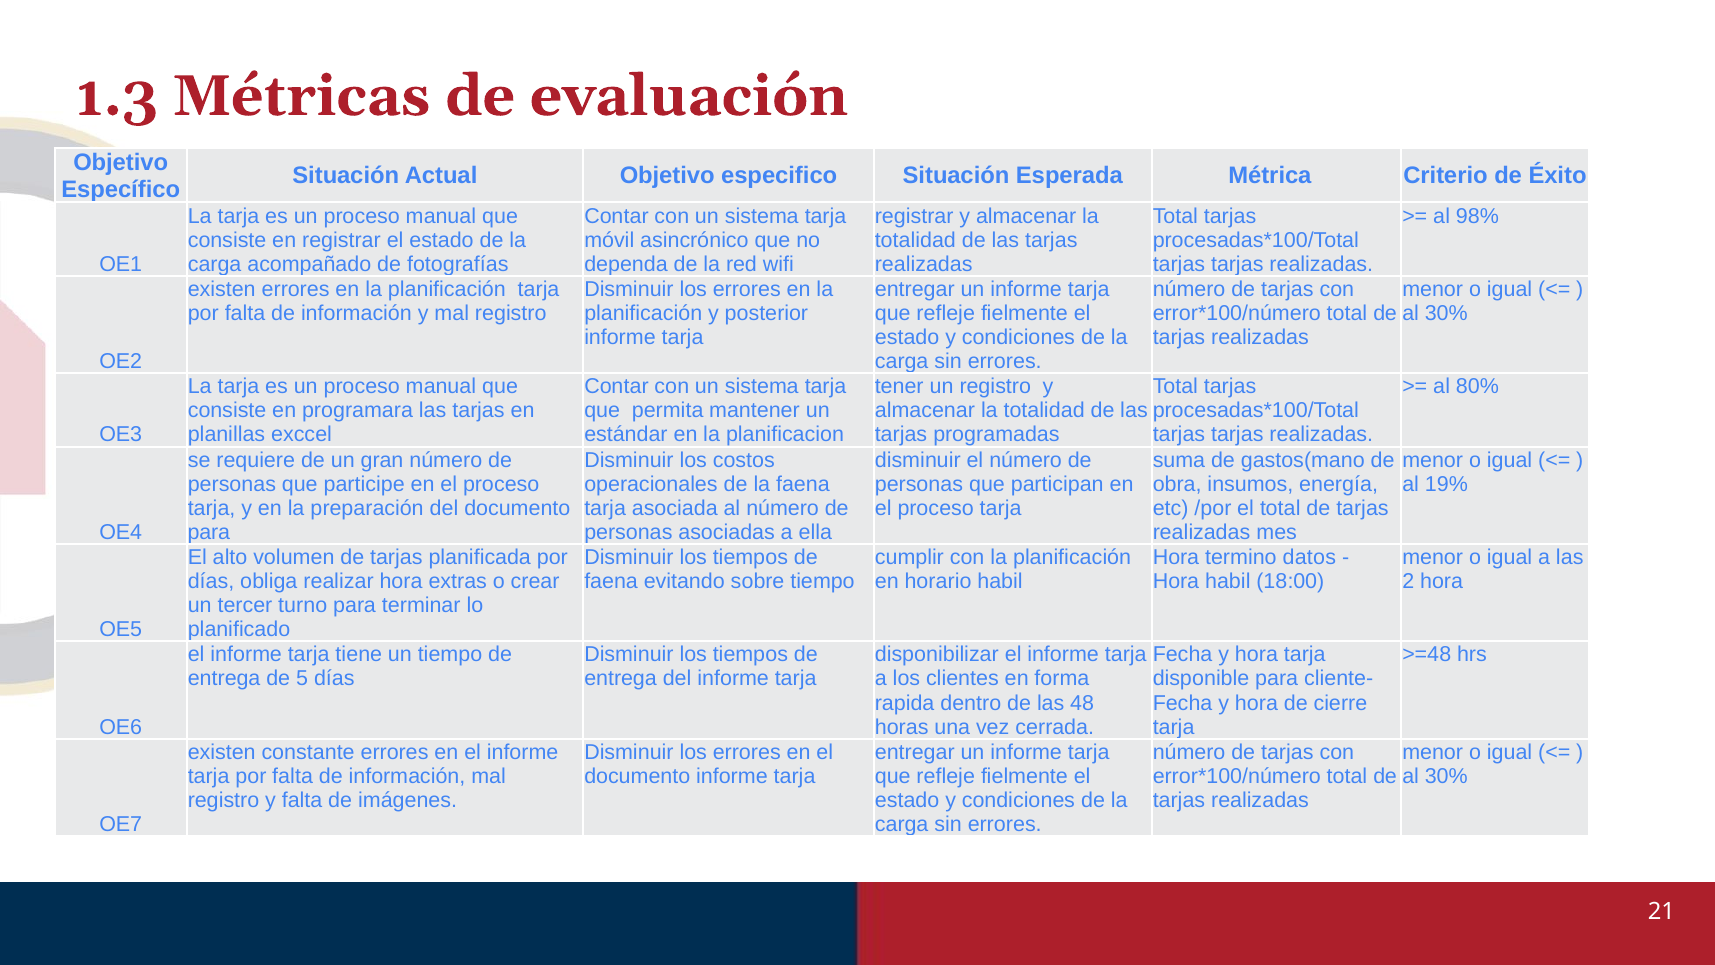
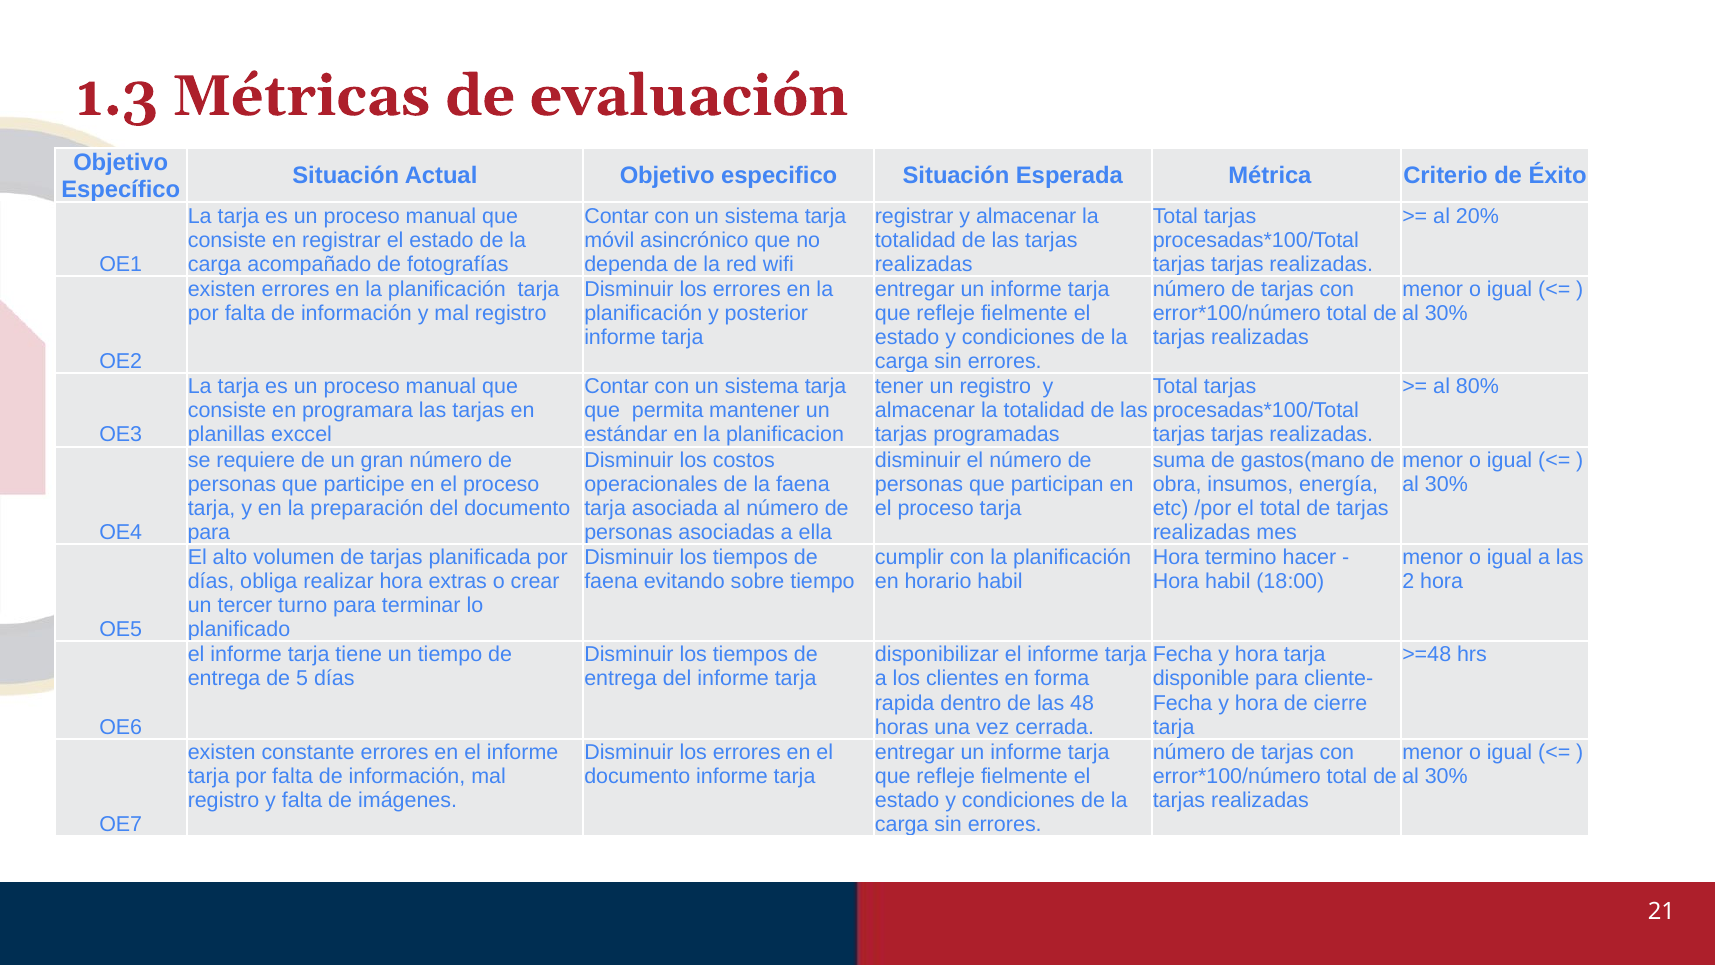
98%: 98% -> 20%
19% at (1446, 484): 19% -> 30%
datos: datos -> hacer
